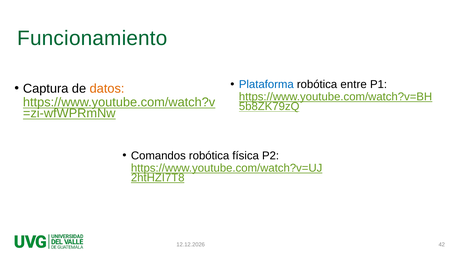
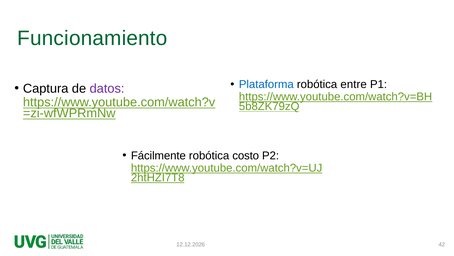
datos colour: orange -> purple
Comandos: Comandos -> Fácilmente
física: física -> costo
